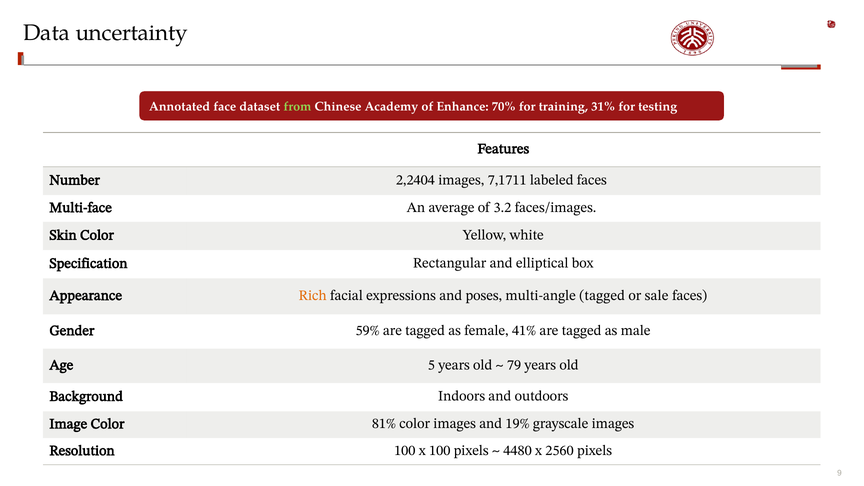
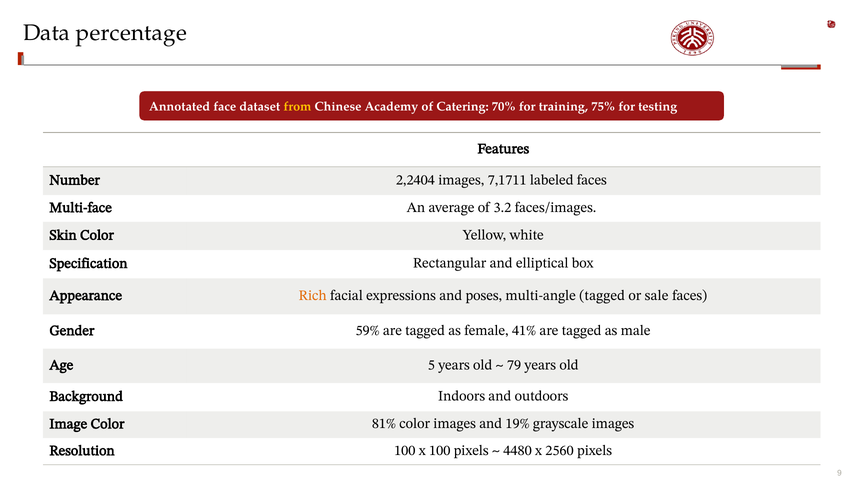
uncertainty: uncertainty -> percentage
from colour: light green -> yellow
Enhance: Enhance -> Catering
31%: 31% -> 75%
